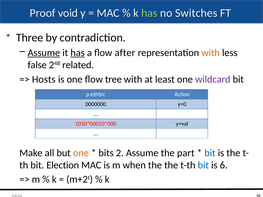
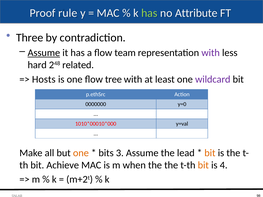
void: void -> rule
Switches: Switches -> Attribute
has at (78, 53) underline: present -> none
after: after -> team
with at (211, 53) colour: orange -> purple
false: false -> hard
2: 2 -> 3
part: part -> lead
bit at (210, 153) colour: blue -> orange
Election: Election -> Achieve
bit at (203, 165) colour: blue -> orange
6: 6 -> 4
